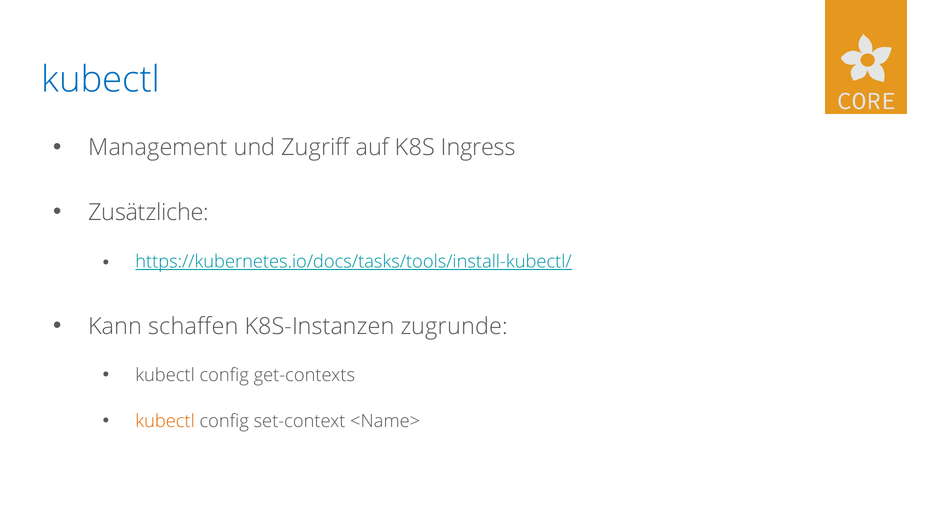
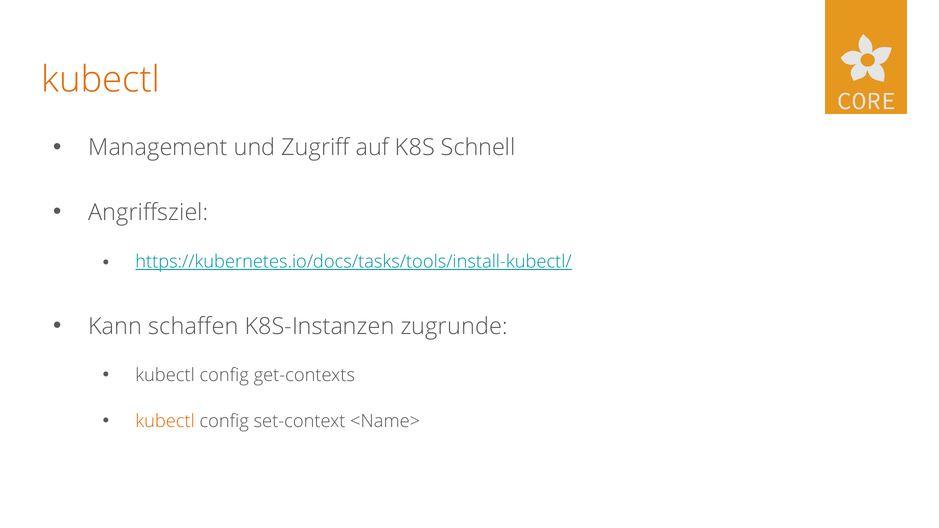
kubectl at (101, 80) colour: blue -> orange
Ingress: Ingress -> Schnell
Zusätzliche: Zusätzliche -> Angriffsziel
